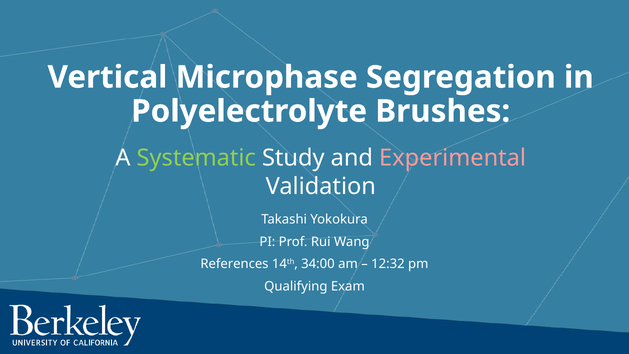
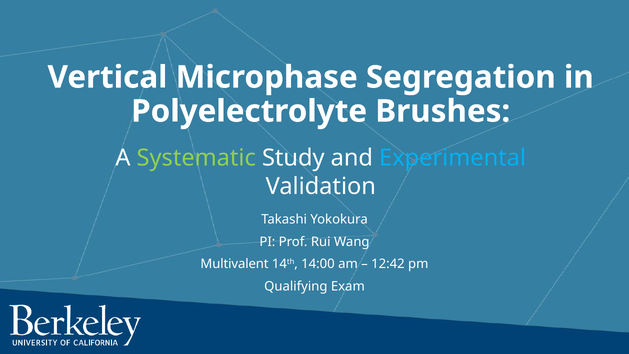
Experimental colour: pink -> light blue
References: References -> Multivalent
34:00: 34:00 -> 14:00
12:32: 12:32 -> 12:42
